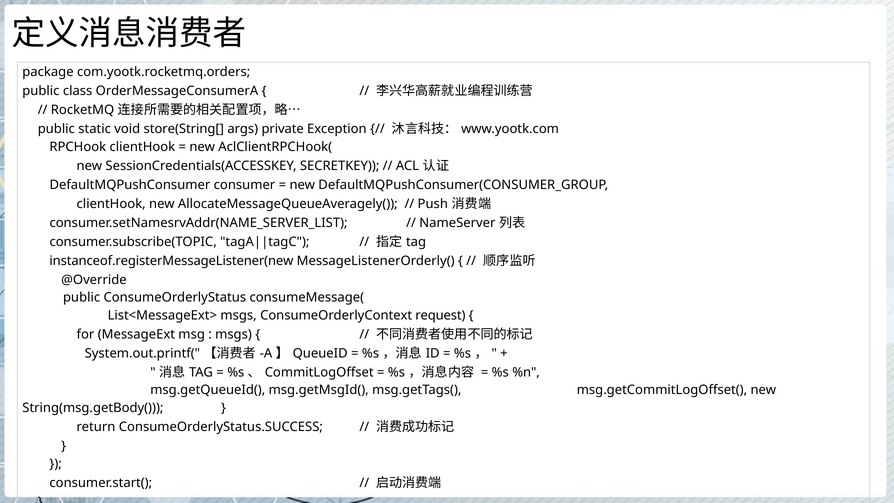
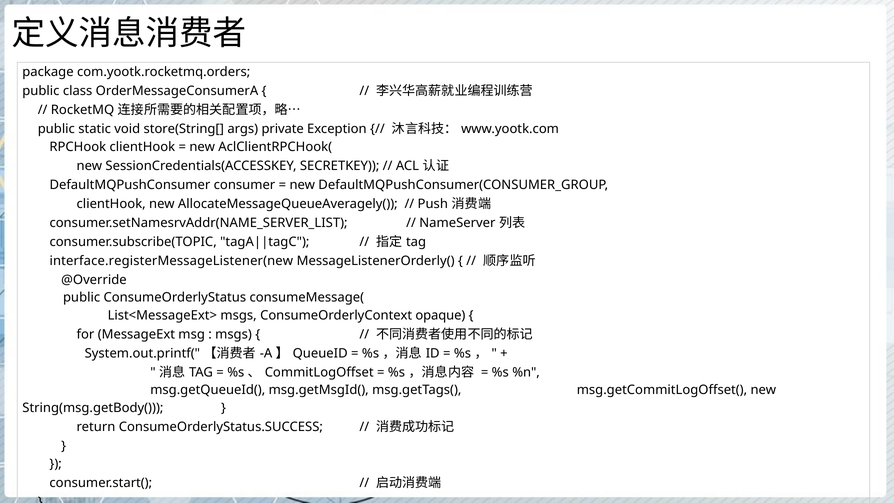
instanceof.registerMessageListener(new: instanceof.registerMessageListener(new -> interface.registerMessageListener(new
request: request -> opaque
